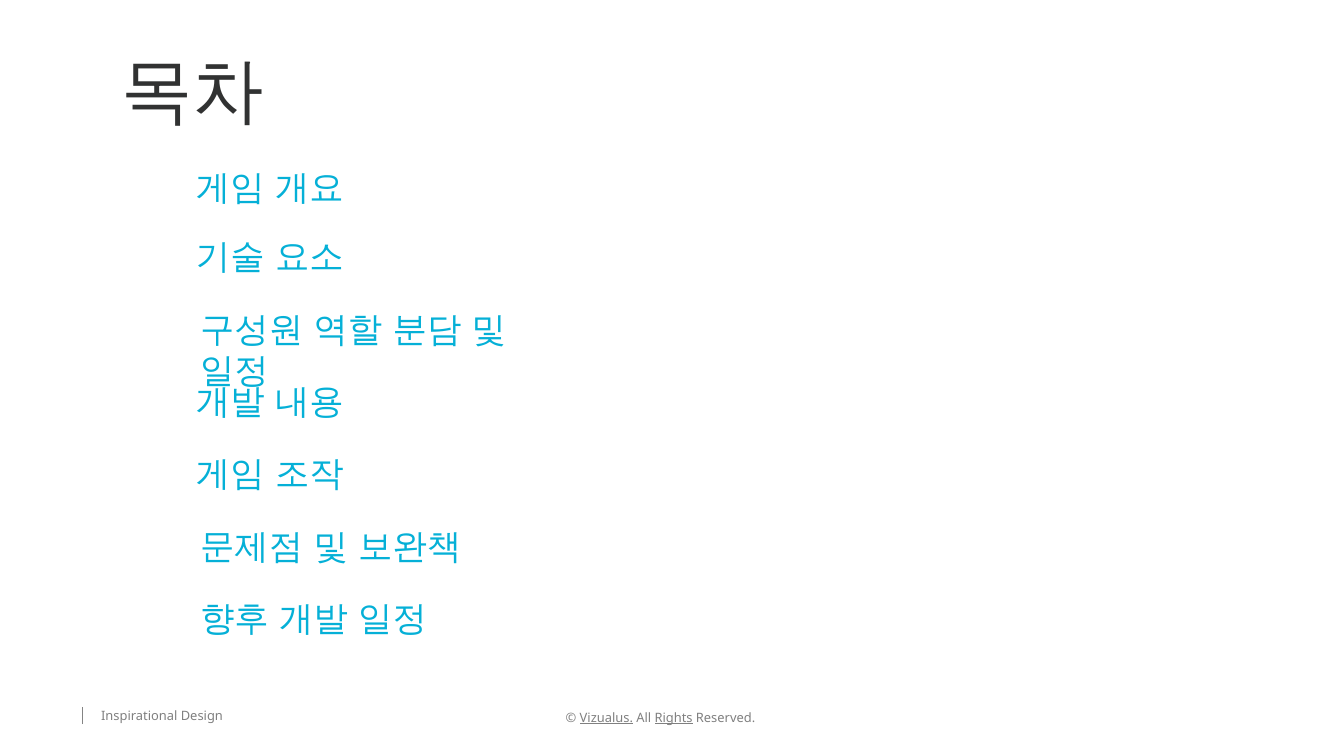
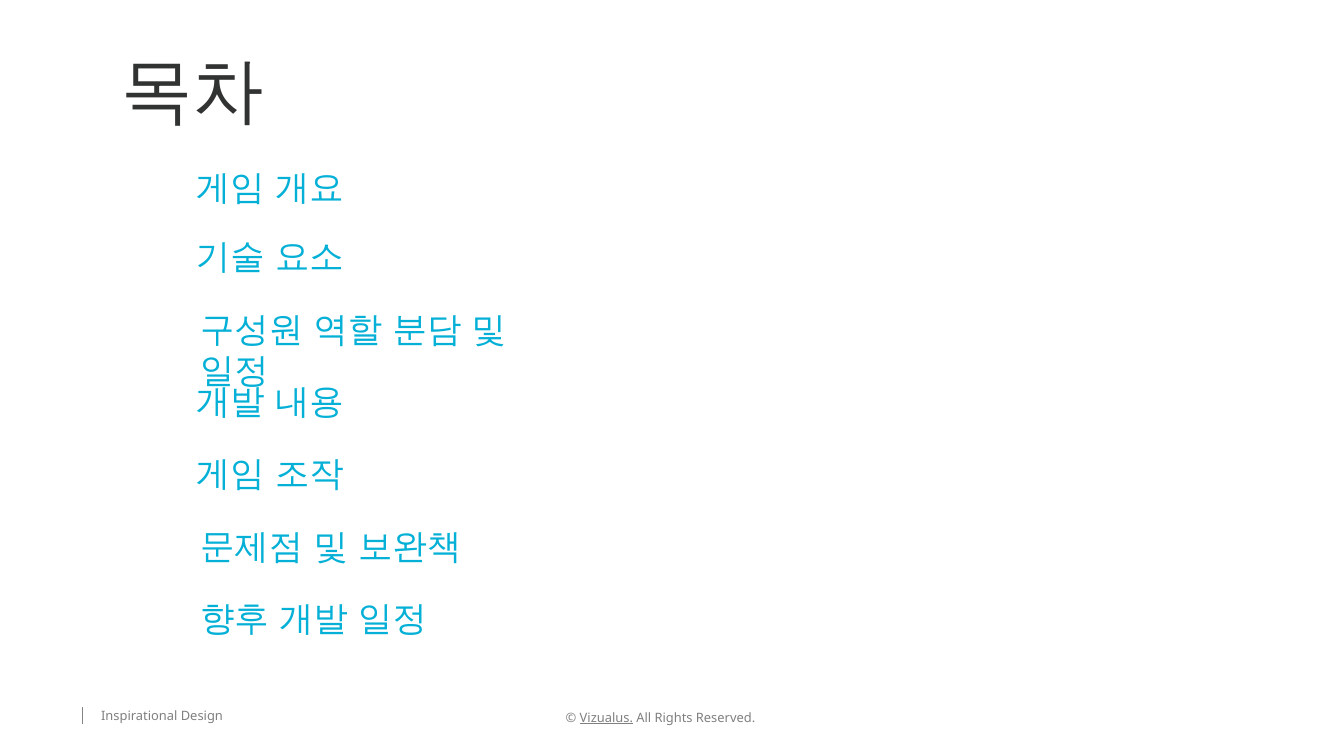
Rights underline: present -> none
